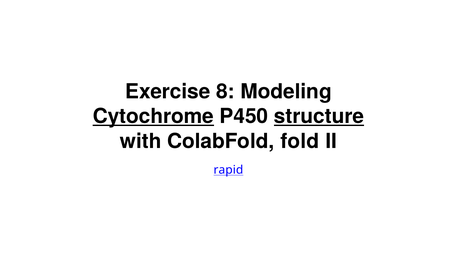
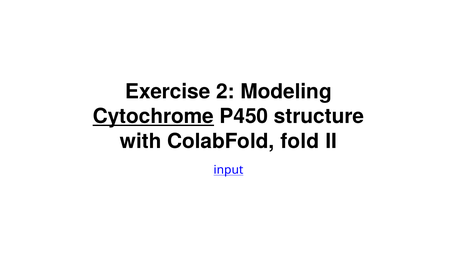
8: 8 -> 2
structure underline: present -> none
rapid: rapid -> input
